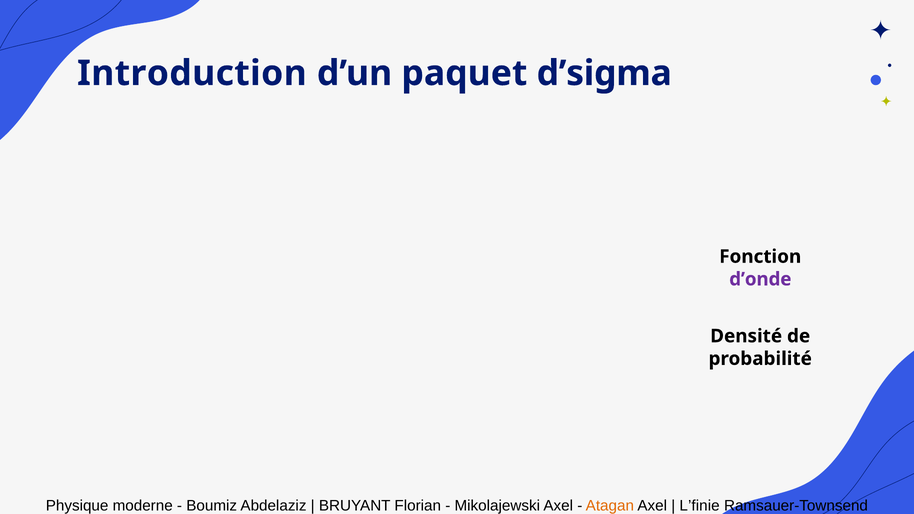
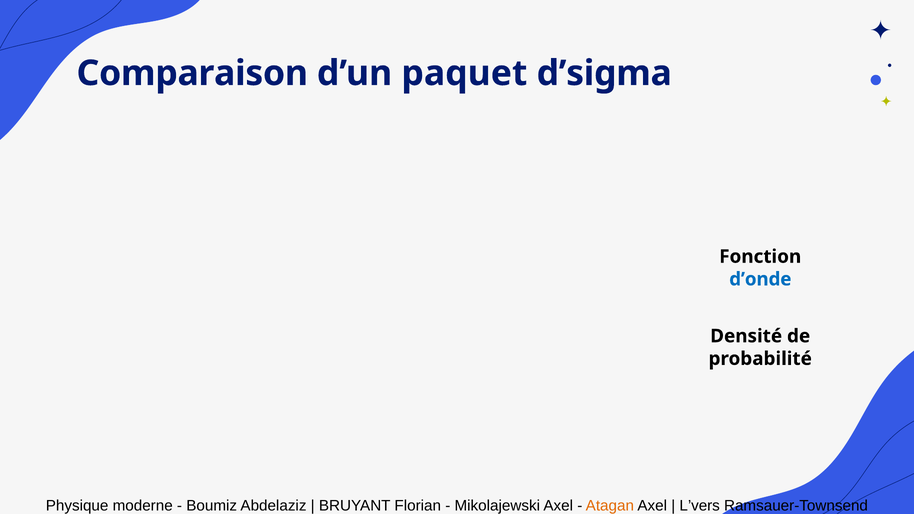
Introduction: Introduction -> Comparaison
d’onde colour: purple -> blue
L’finie: L’finie -> L’vers
